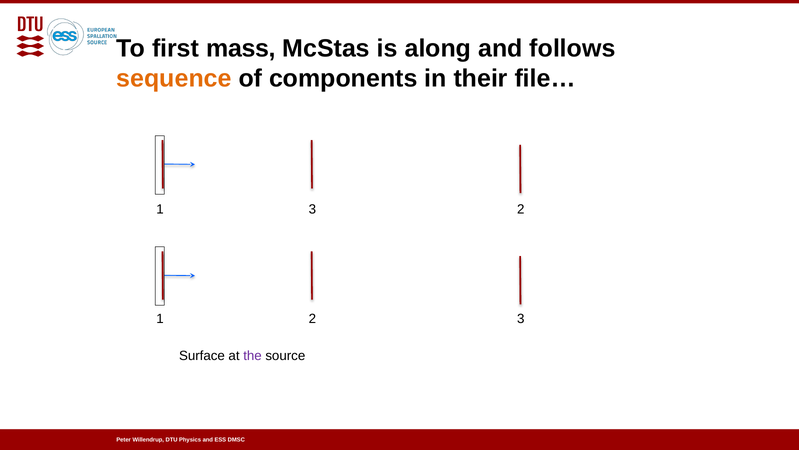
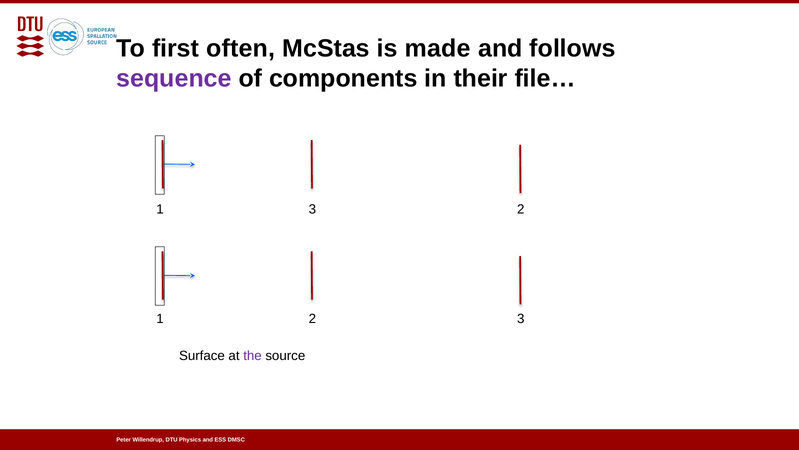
mass: mass -> often
along: along -> made
sequence colour: orange -> purple
